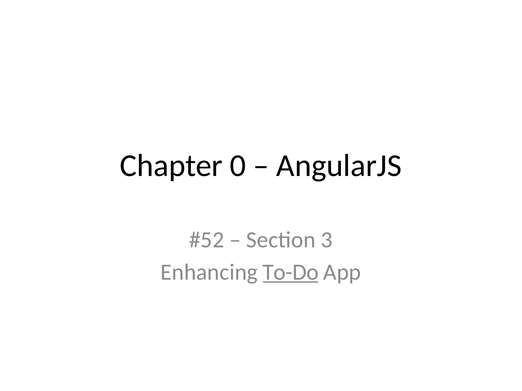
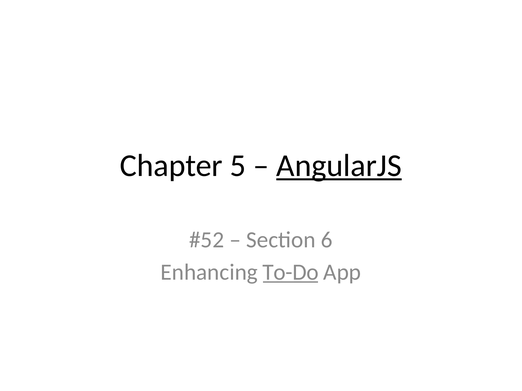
0: 0 -> 5
AngularJS underline: none -> present
3: 3 -> 6
